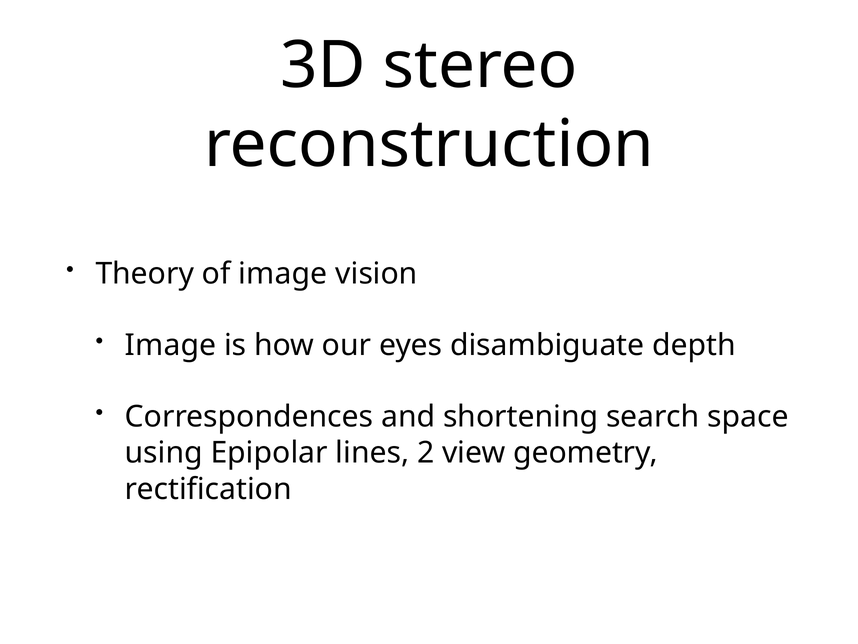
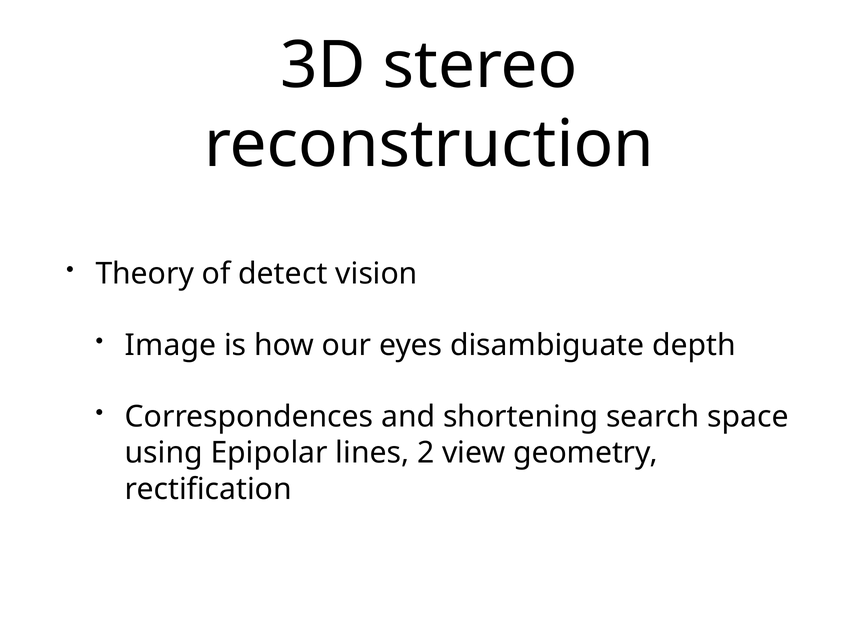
of image: image -> detect
